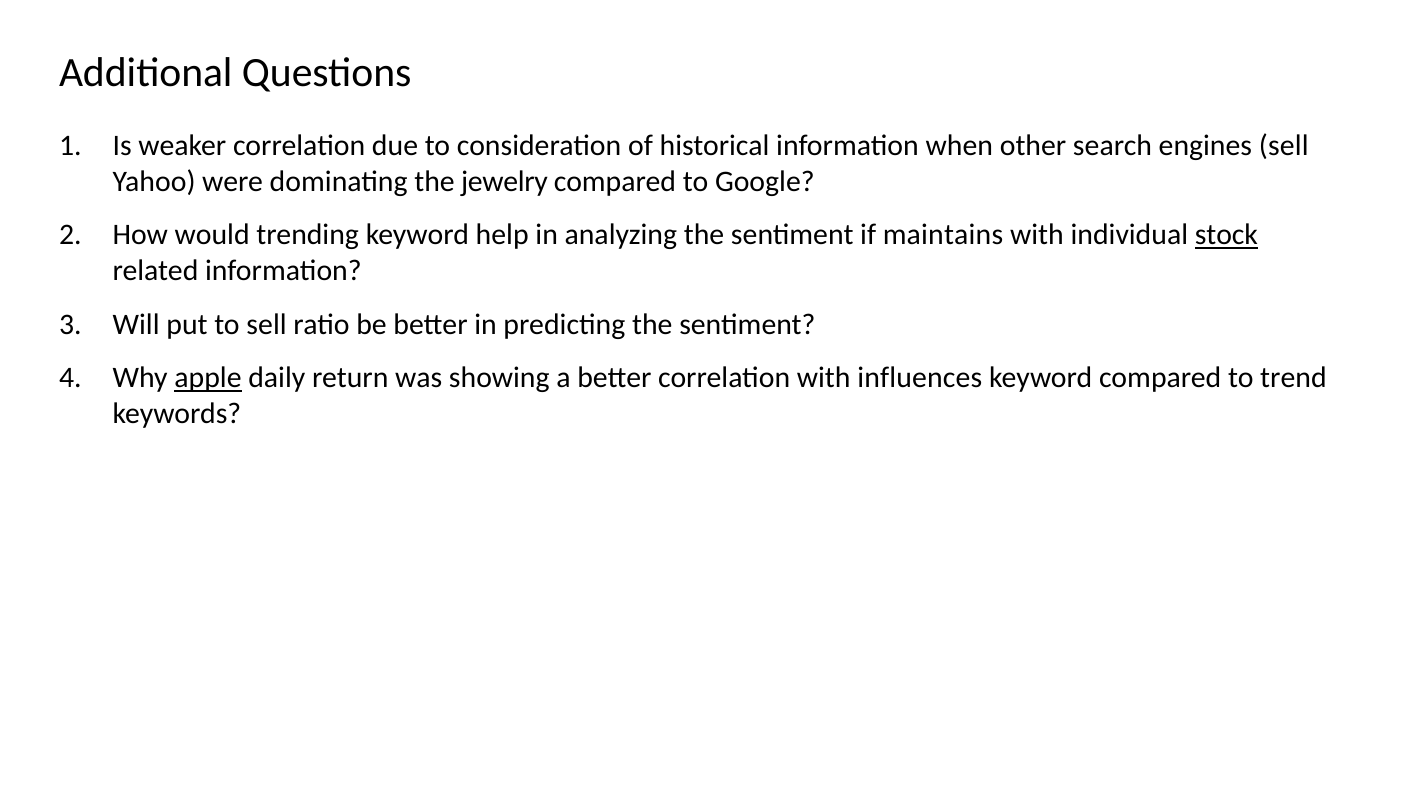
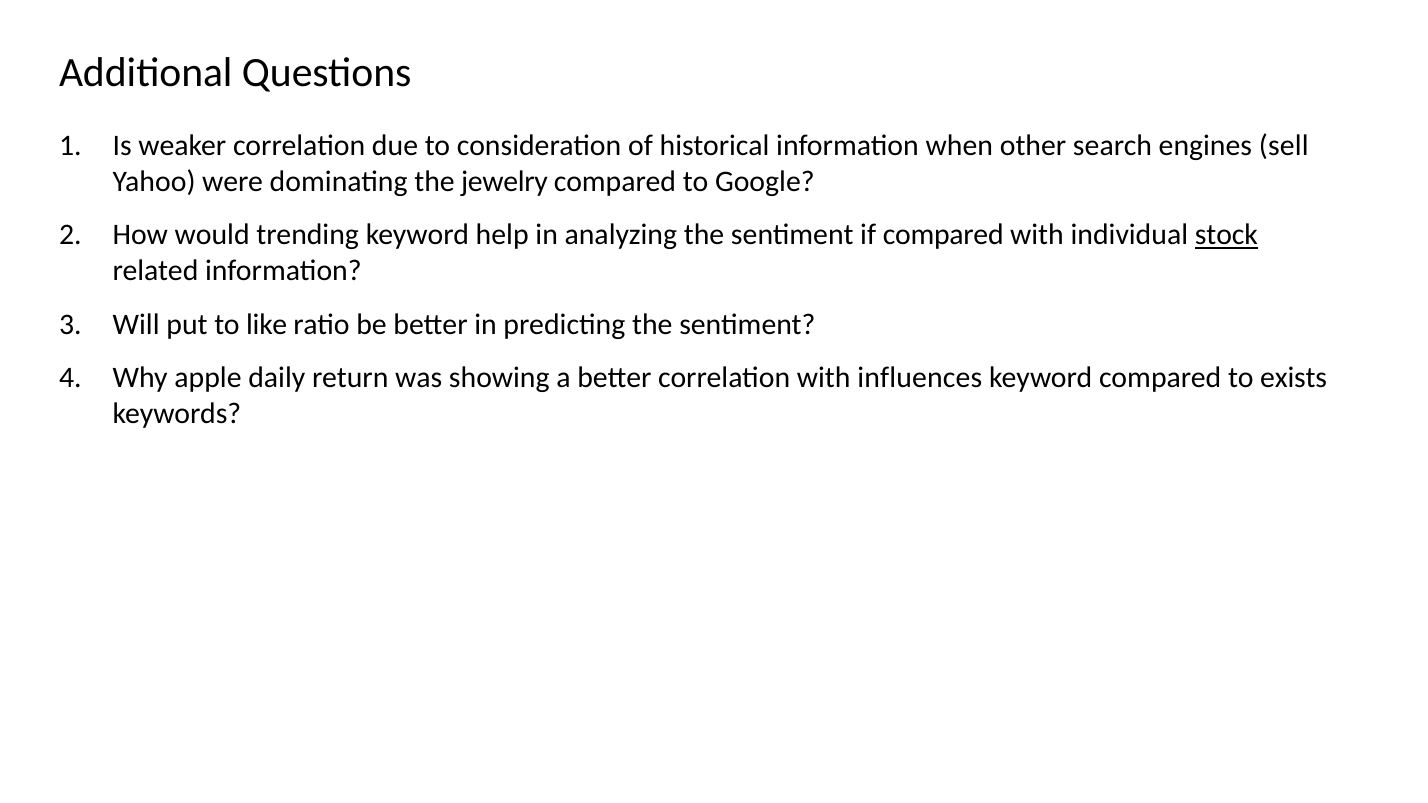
if maintains: maintains -> compared
to sell: sell -> like
apple underline: present -> none
trend: trend -> exists
